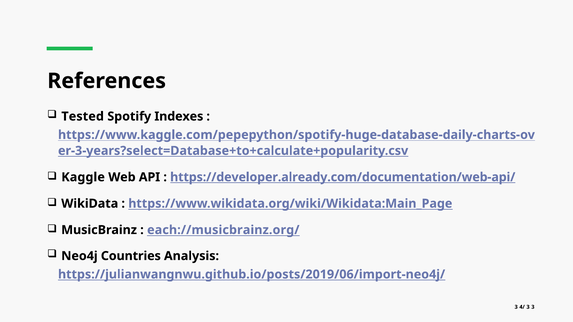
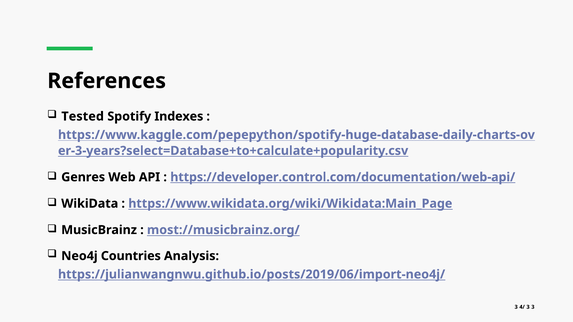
Kaggle: Kaggle -> Genres
https://developer.already.com/documentation/web-api/: https://developer.already.com/documentation/web-api/ -> https://developer.control.com/documentation/web-api/
each://musicbrainz.org/: each://musicbrainz.org/ -> most://musicbrainz.org/
